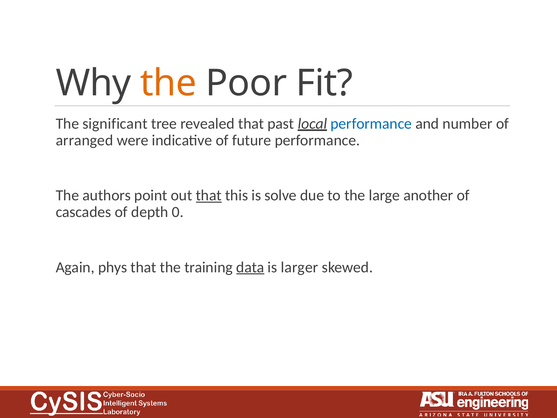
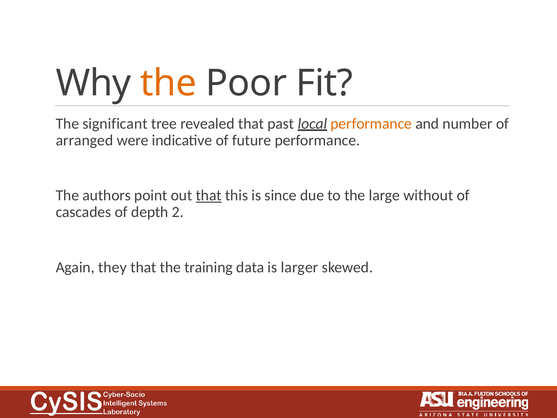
performance at (371, 123) colour: blue -> orange
solve: solve -> since
another: another -> without
0: 0 -> 2
phys: phys -> they
data underline: present -> none
